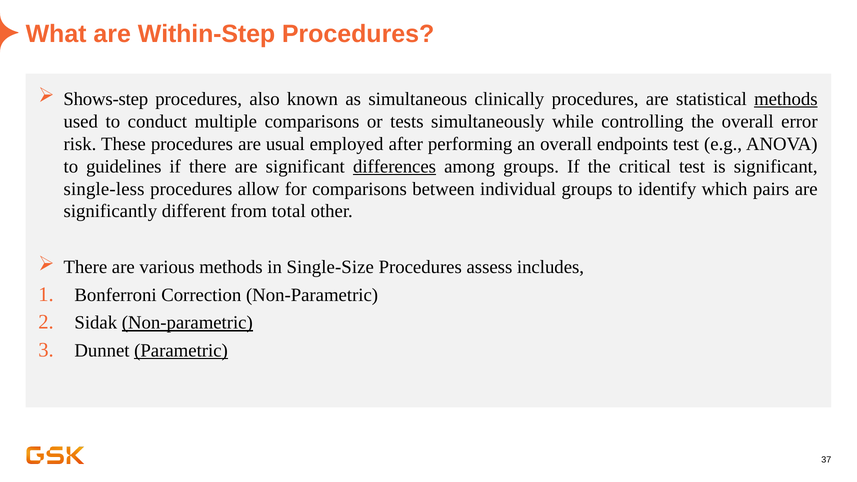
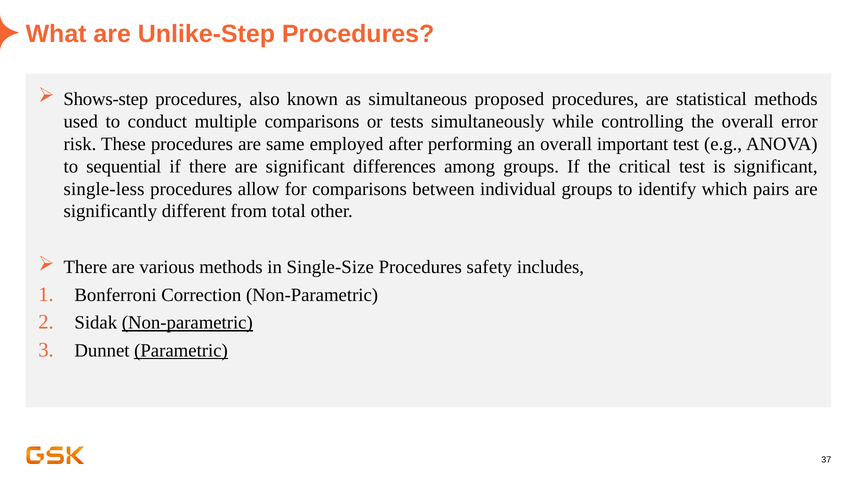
Within-Step: Within-Step -> Unlike-Step
clinically: clinically -> proposed
methods at (786, 99) underline: present -> none
usual: usual -> same
endpoints: endpoints -> important
guidelines: guidelines -> sequential
differences underline: present -> none
assess: assess -> safety
